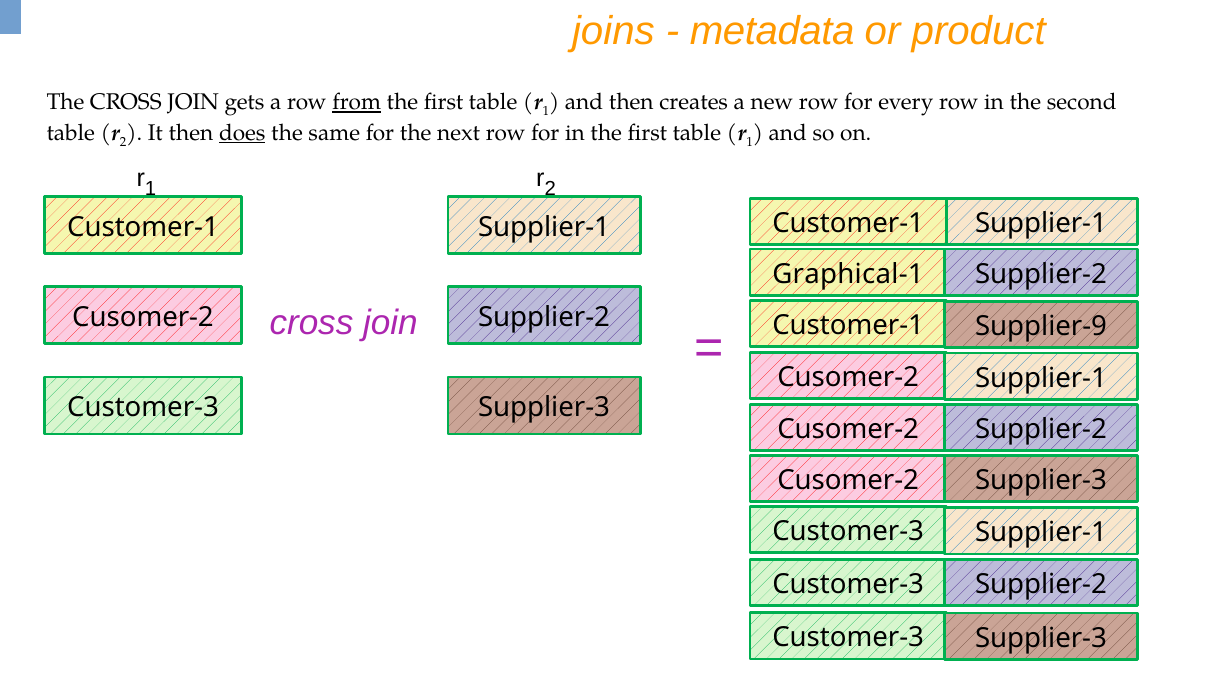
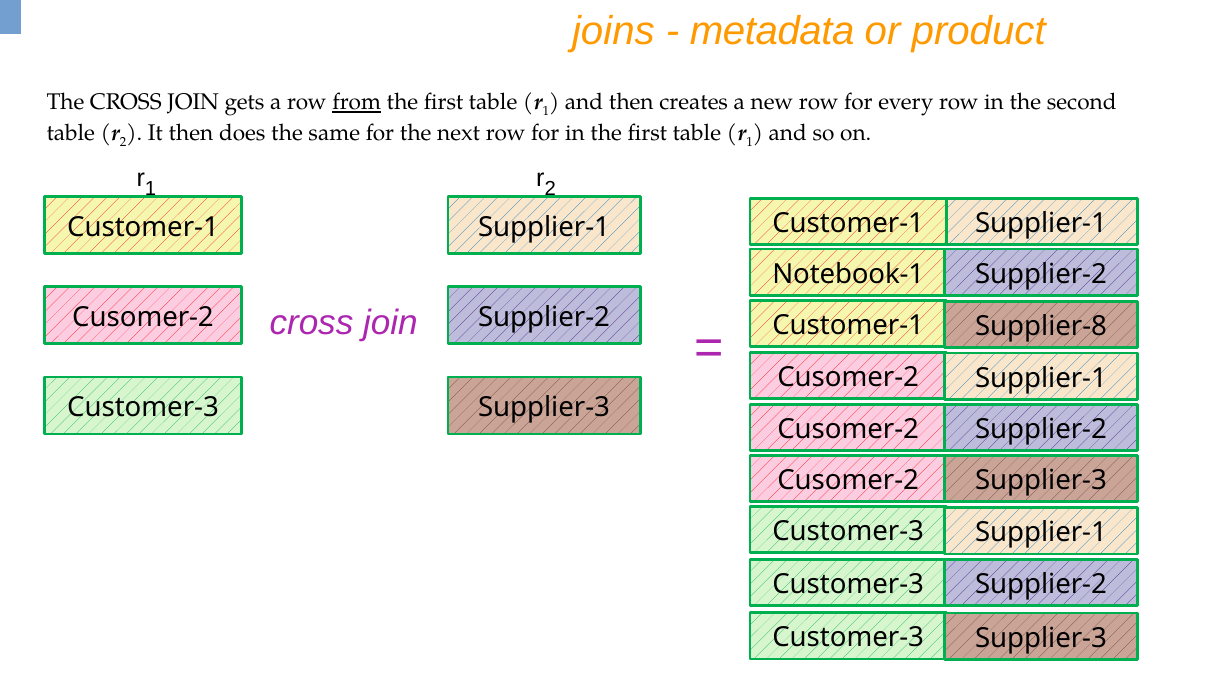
does underline: present -> none
Graphical-1: Graphical-1 -> Notebook-1
Supplier-9: Supplier-9 -> Supplier-8
